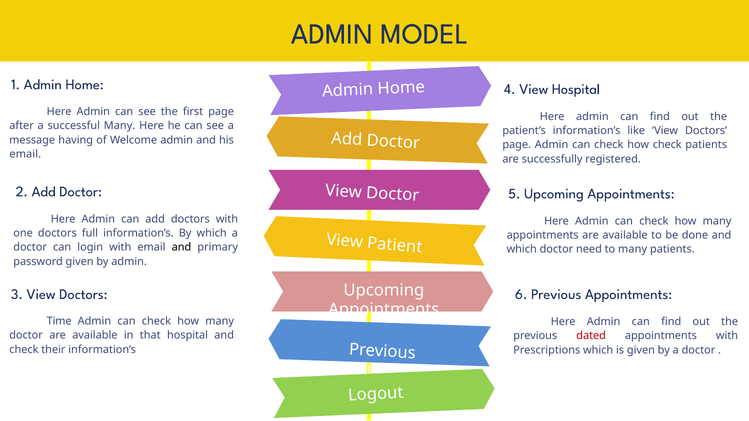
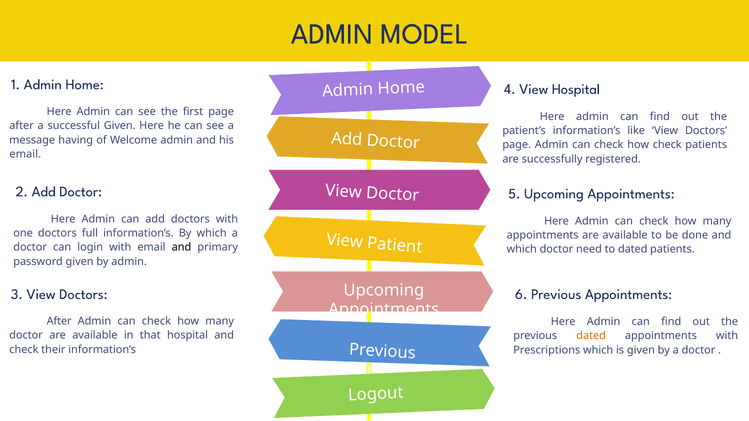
successful Many: Many -> Given
to many: many -> dated
Time at (59, 321): Time -> After
dated at (591, 336) colour: red -> orange
